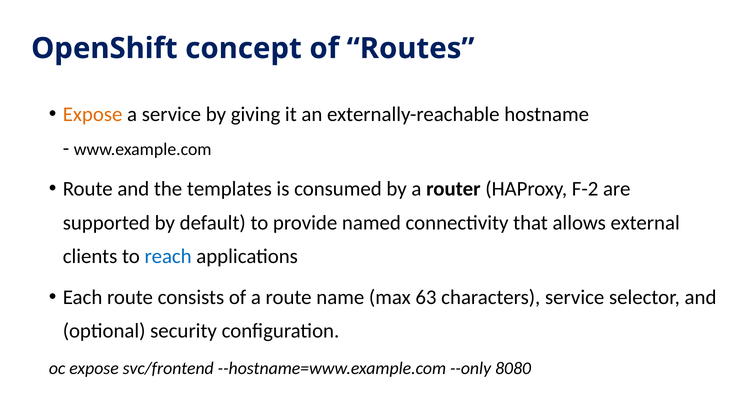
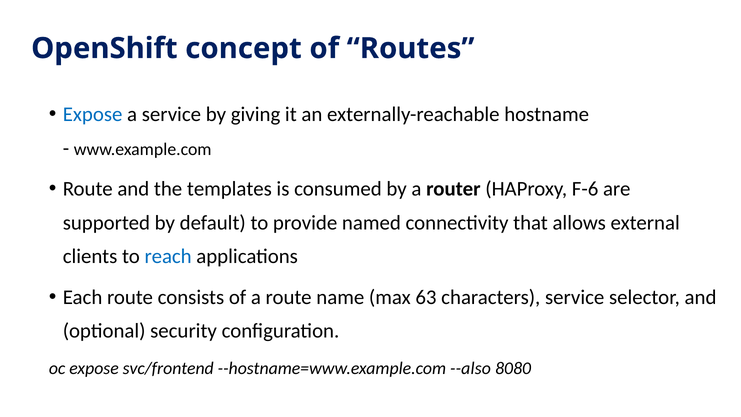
Expose at (93, 114) colour: orange -> blue
F-2: F-2 -> F-6
--only: --only -> --also
